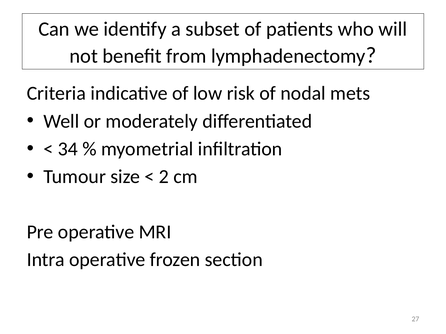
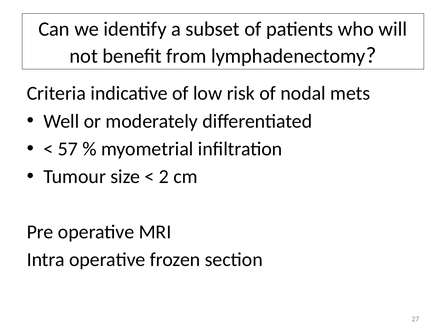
34: 34 -> 57
